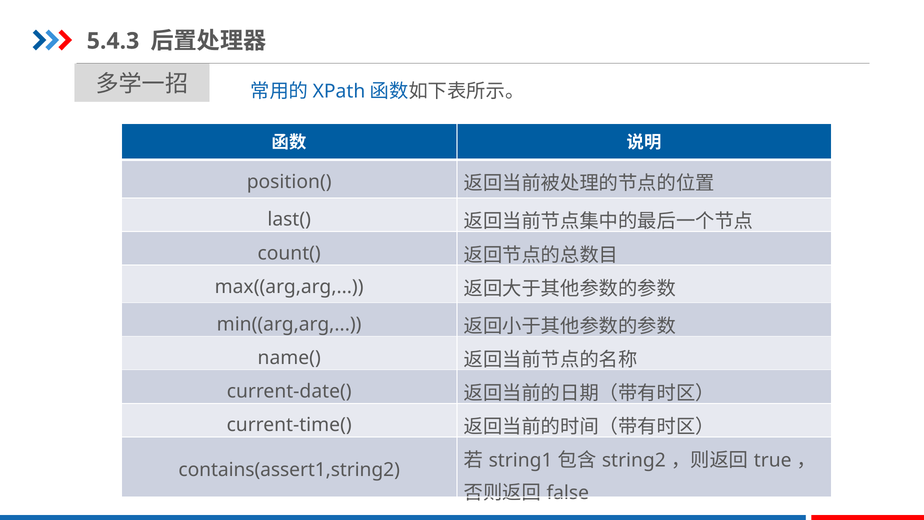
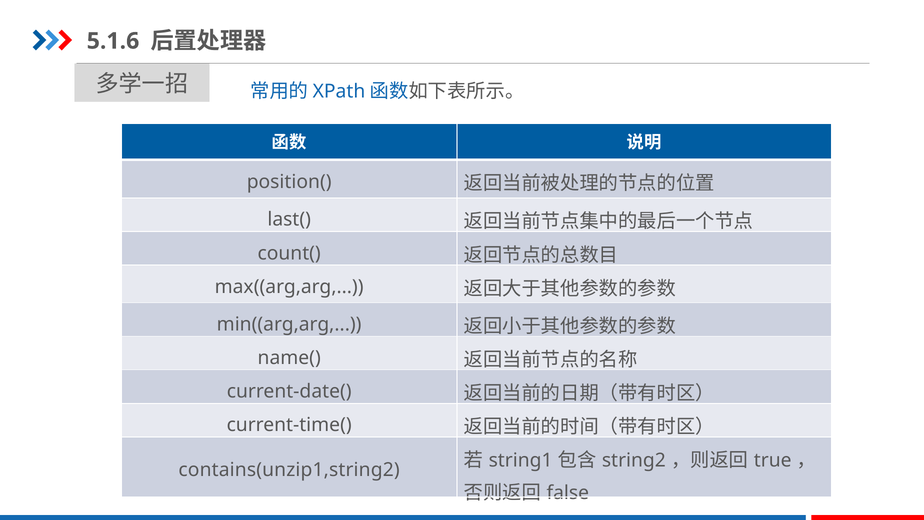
5.4.3: 5.4.3 -> 5.1.6
contains(assert1,string2: contains(assert1,string2 -> contains(unzip1,string2
